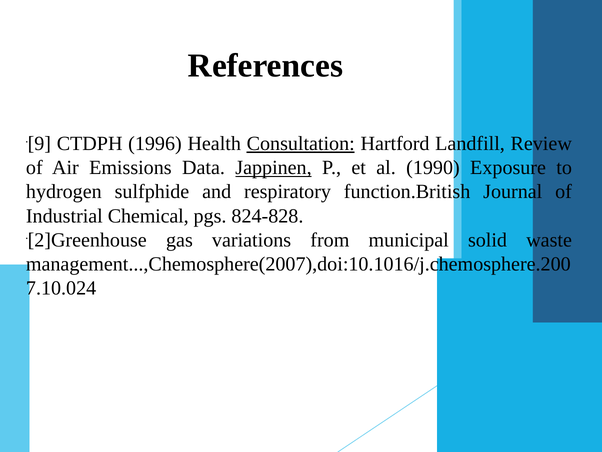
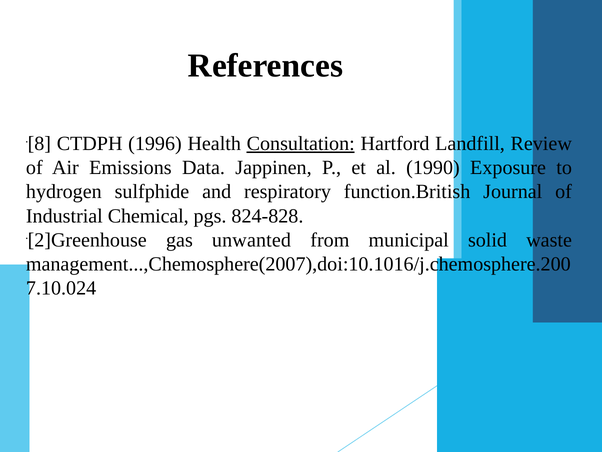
9: 9 -> 8
Jappinen underline: present -> none
variations: variations -> unwanted
